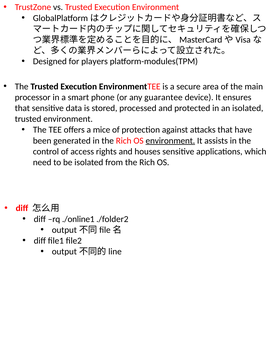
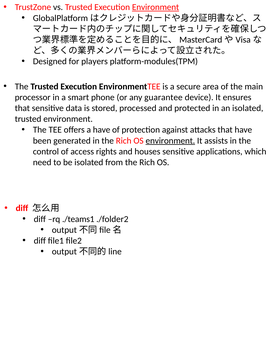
Environment at (156, 7) underline: none -> present
a mice: mice -> have
./online1: ./online1 -> ./teams1
